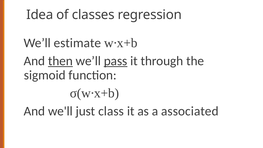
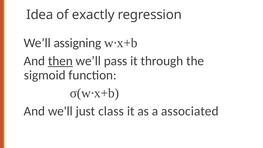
classes: classes -> exactly
estimate: estimate -> assigning
pass underline: present -> none
